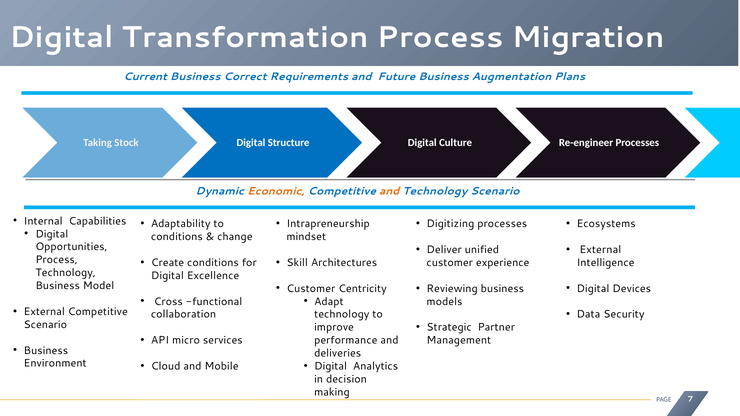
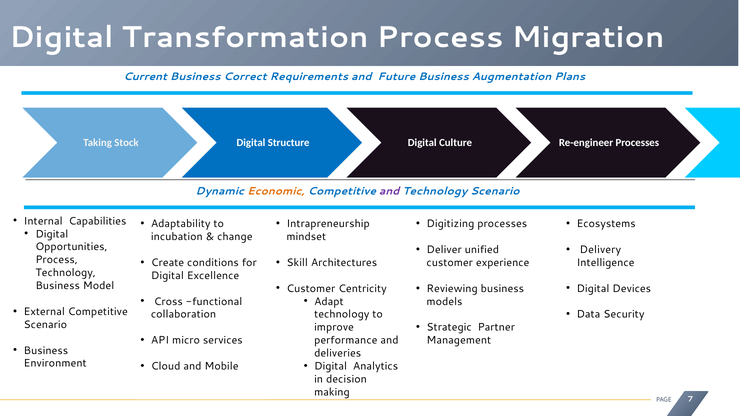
and at (389, 191) colour: orange -> purple
conditions at (177, 237): conditions -> incubation
External at (600, 250): External -> Delivery
